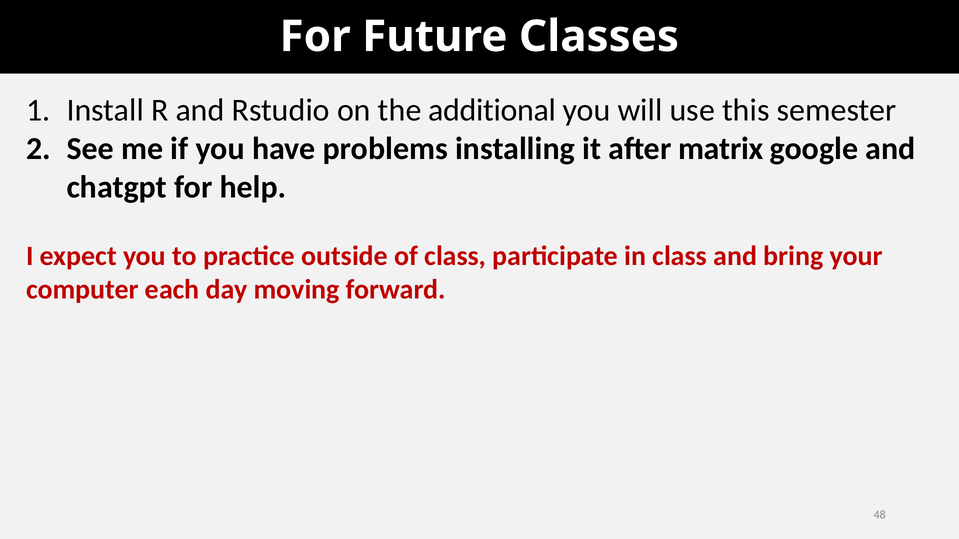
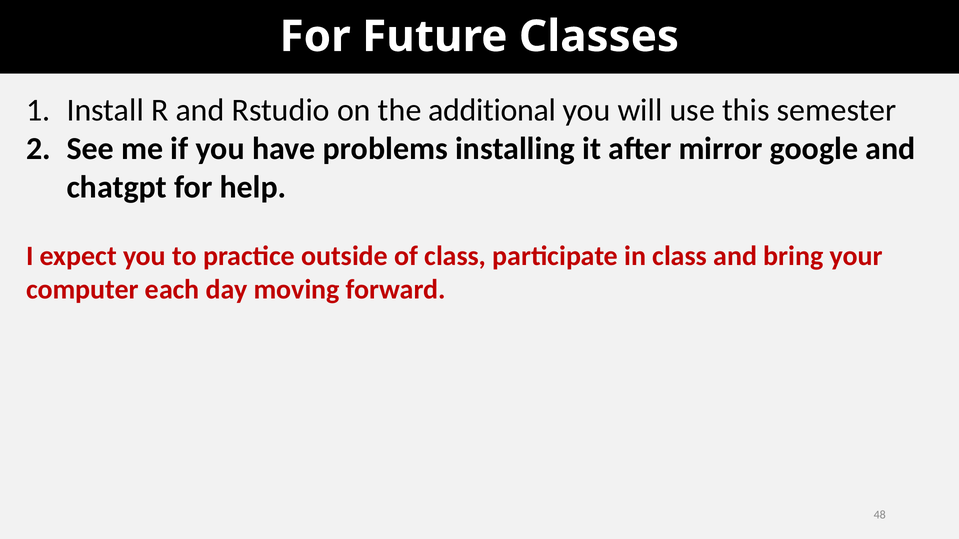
matrix: matrix -> mirror
